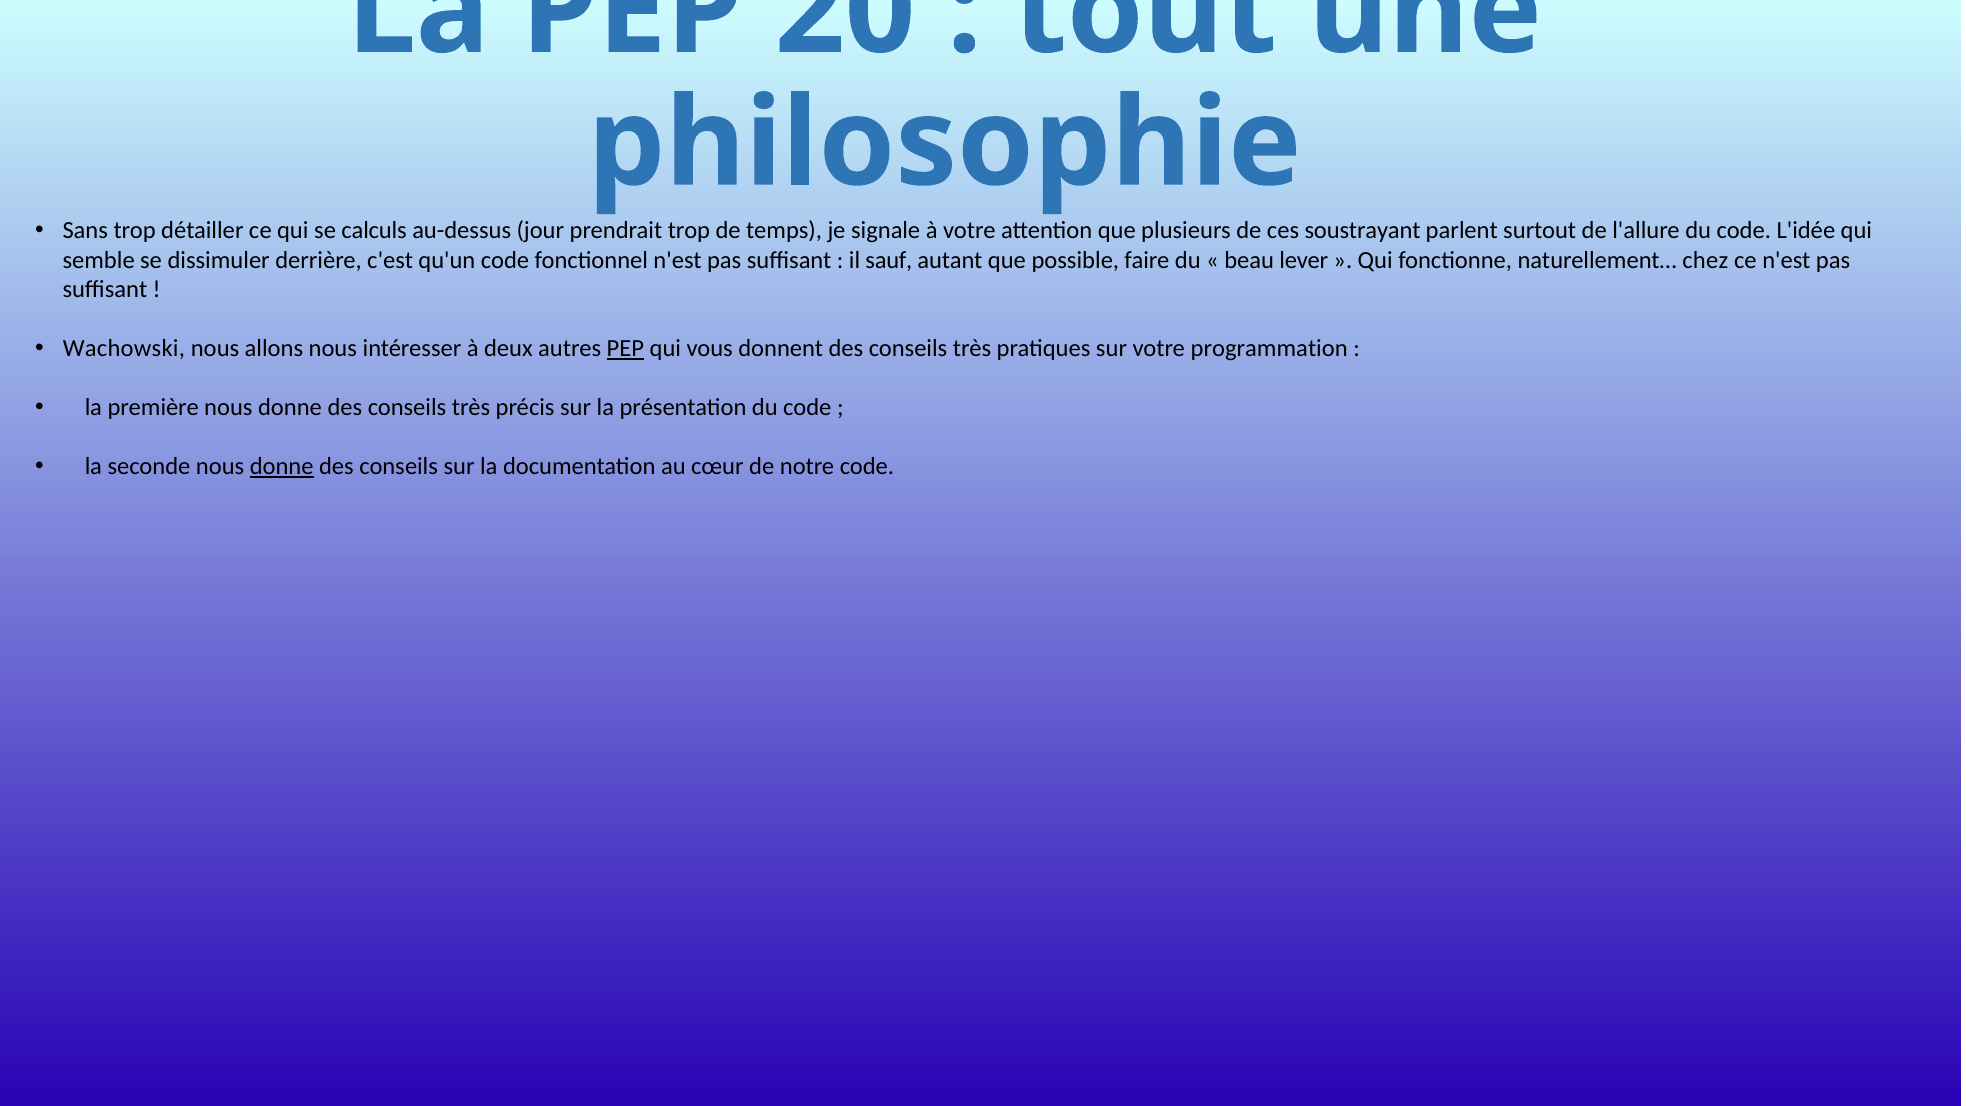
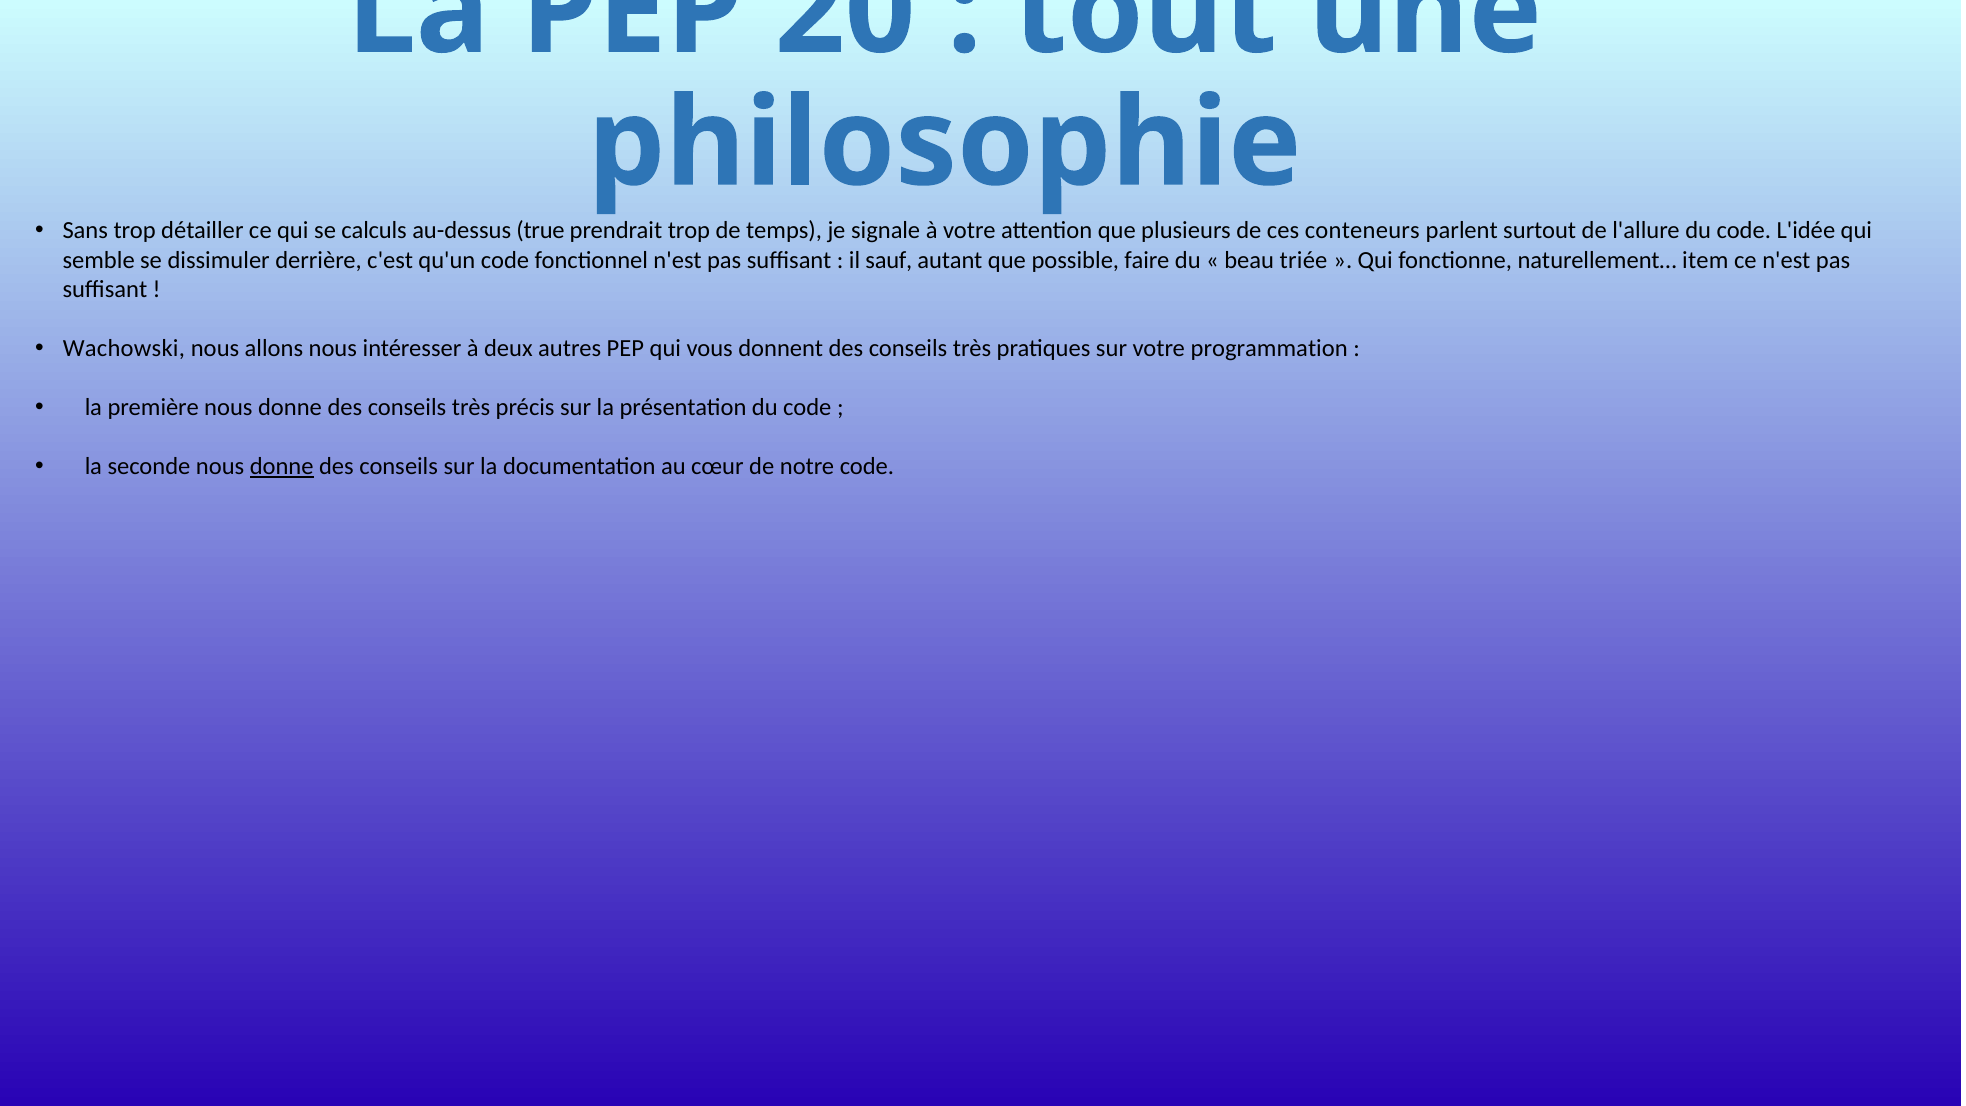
jour: jour -> true
soustrayant: soustrayant -> conteneurs
lever: lever -> triée
chez: chez -> item
PEP at (625, 349) underline: present -> none
